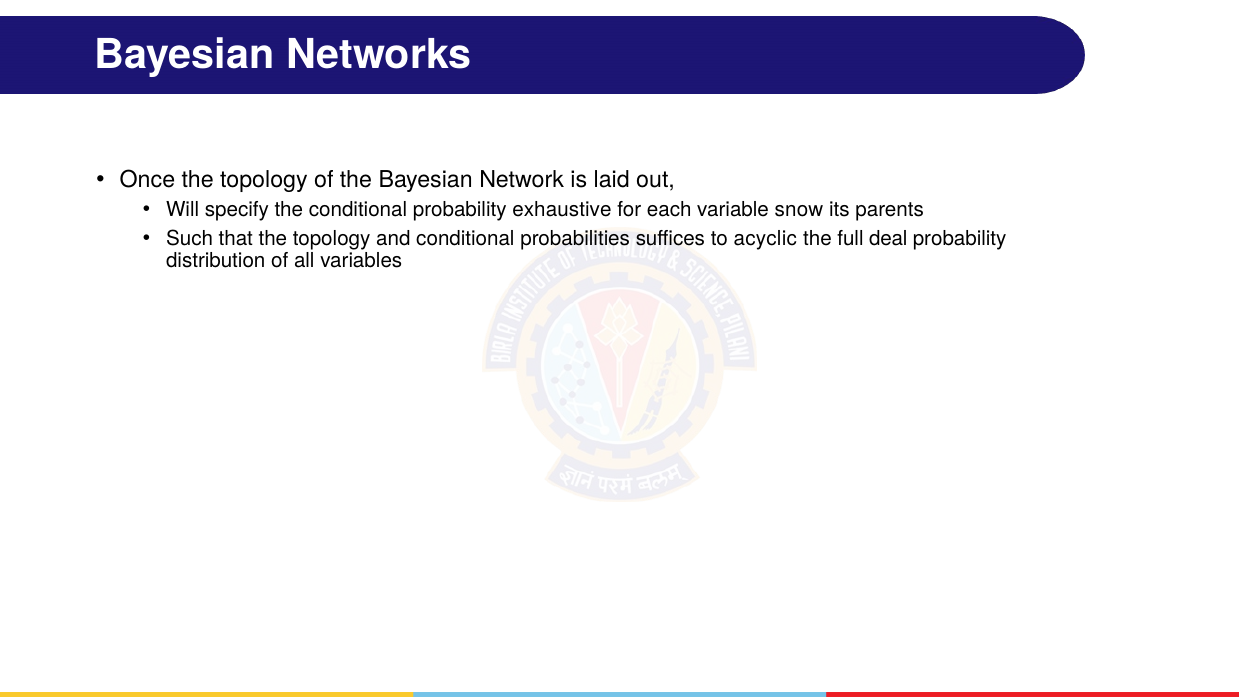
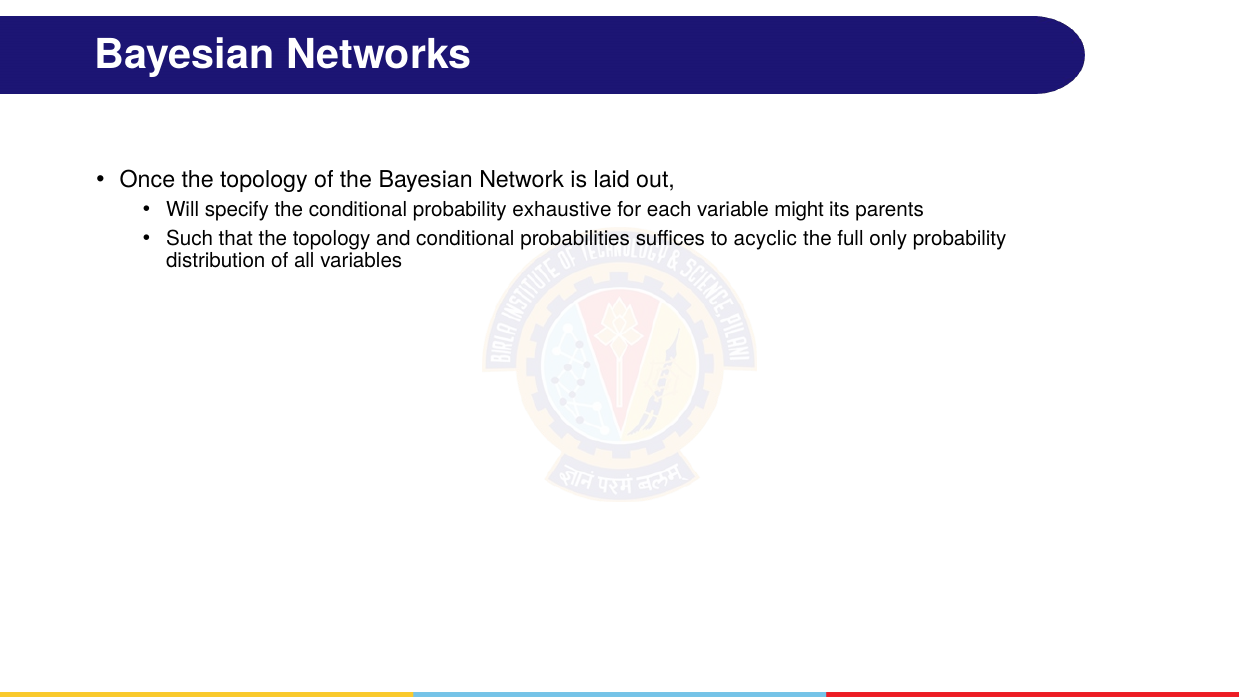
snow: snow -> might
deal: deal -> only
